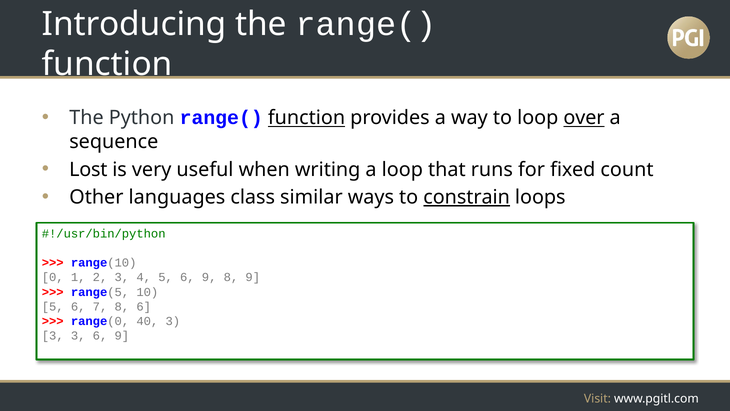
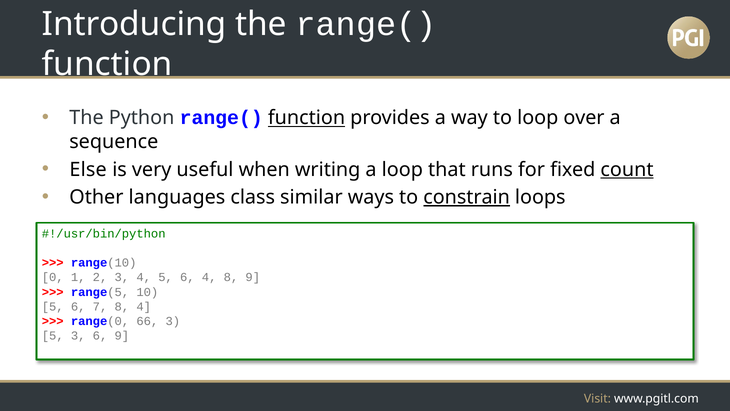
over underline: present -> none
Lost: Lost -> Else
count underline: none -> present
5 6 9: 9 -> 4
8 6: 6 -> 4
40: 40 -> 66
3 at (53, 336): 3 -> 5
